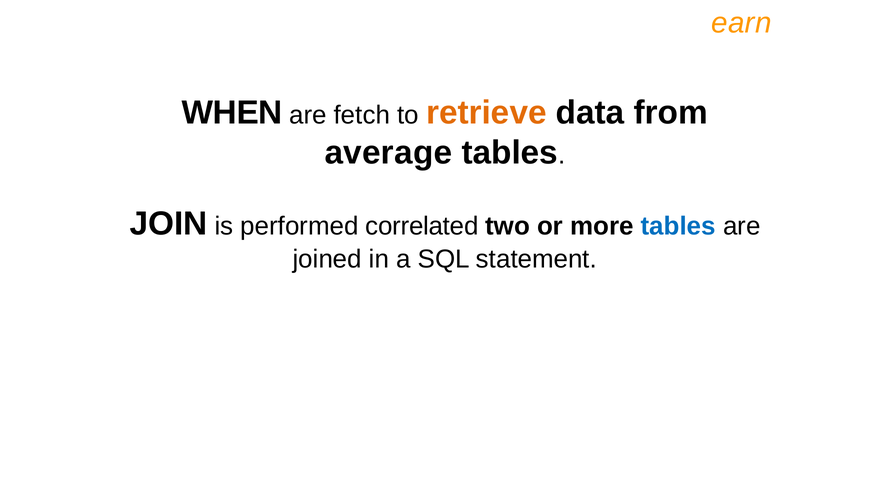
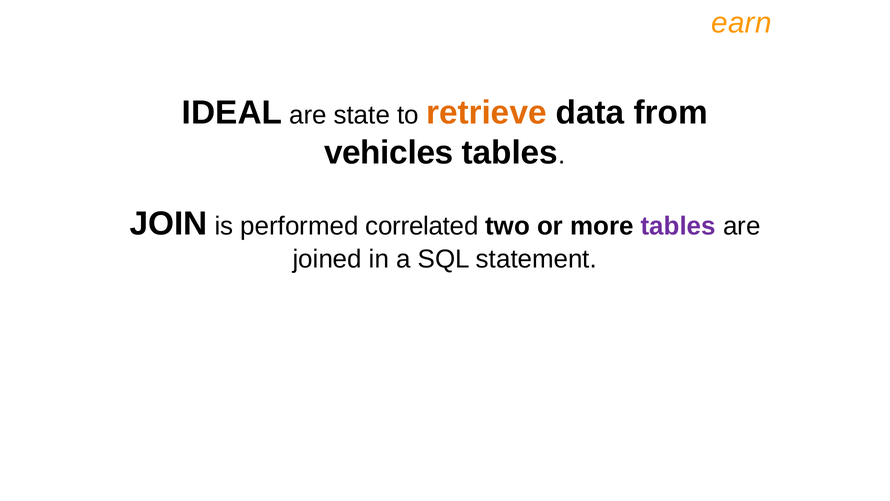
WHEN: WHEN -> IDEAL
fetch: fetch -> state
average: average -> vehicles
tables at (678, 226) colour: blue -> purple
